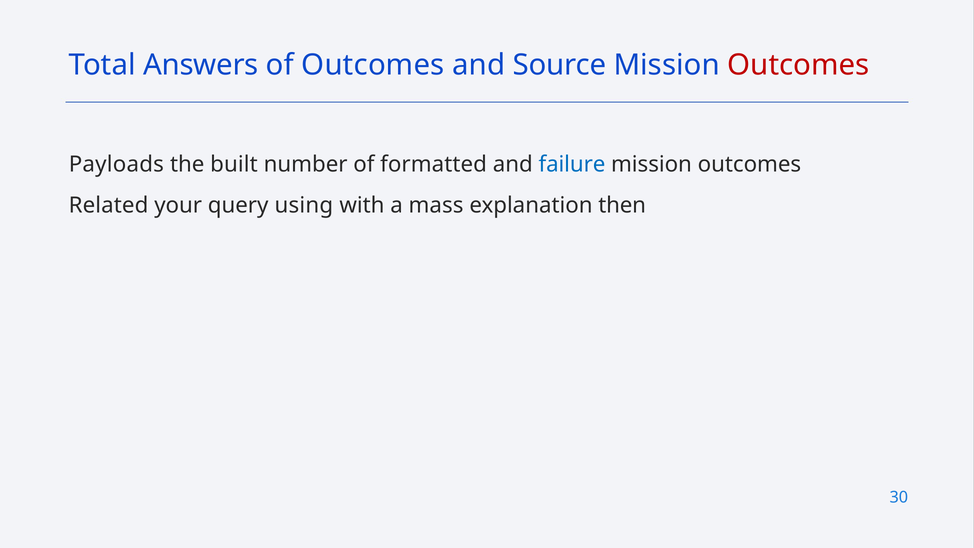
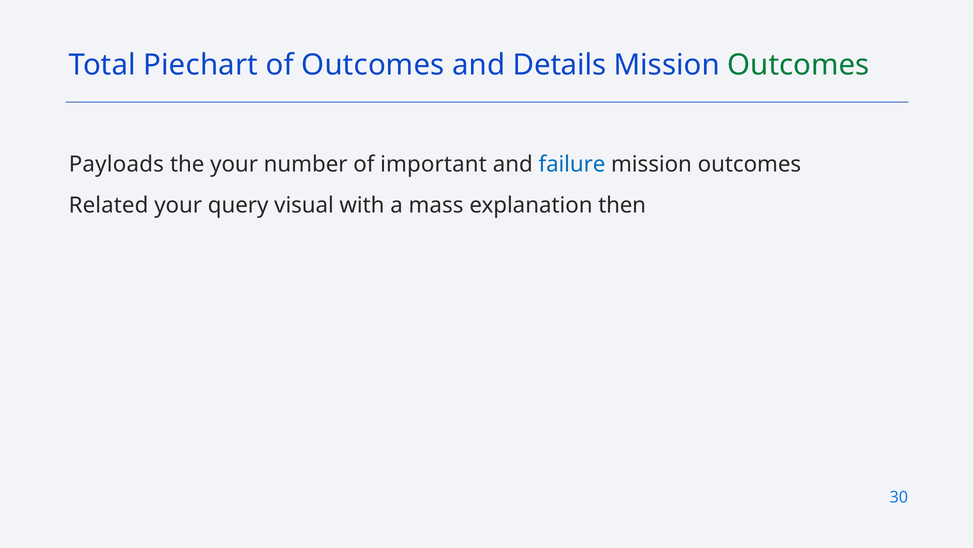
Answers: Answers -> Piechart
Source: Source -> Details
Outcomes at (798, 65) colour: red -> green
the built: built -> your
formatted: formatted -> important
using: using -> visual
